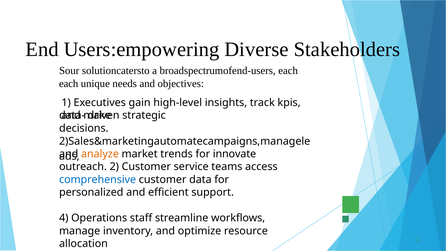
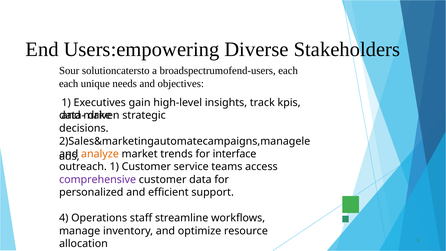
innovate: innovate -> interface
outreach 2: 2 -> 1
comprehensive colour: blue -> purple
